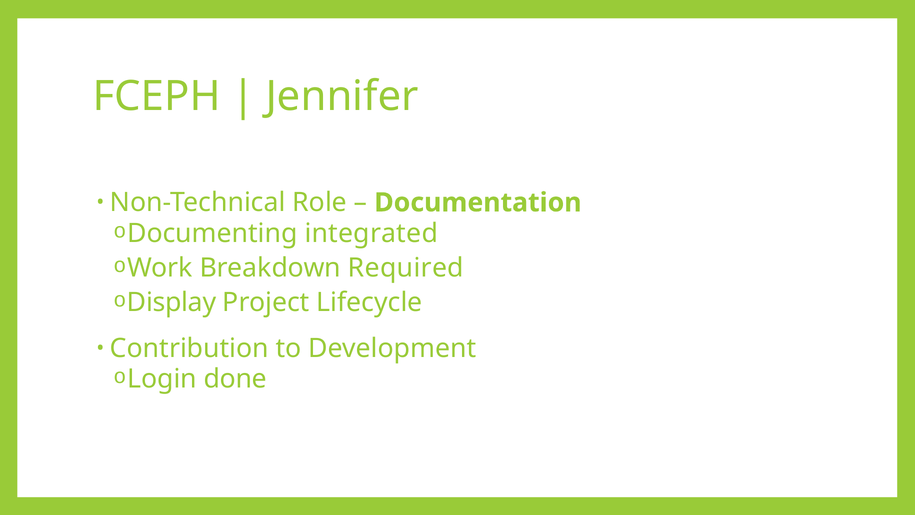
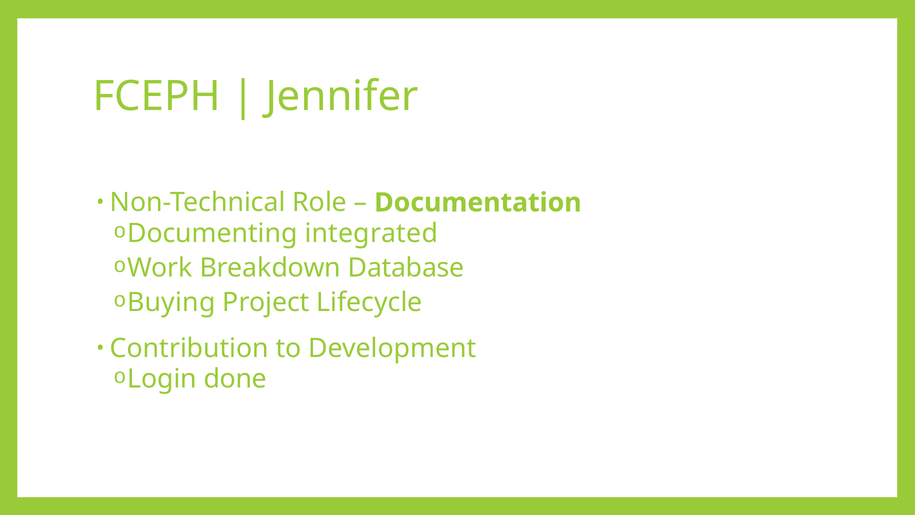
Required: Required -> Database
Display: Display -> Buying
